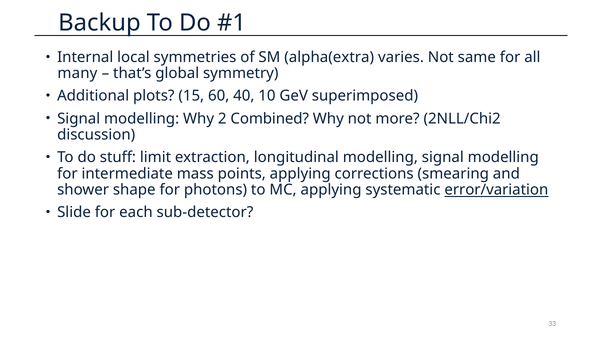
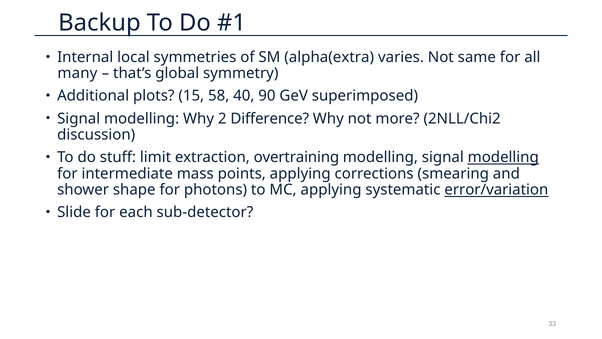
60: 60 -> 58
10: 10 -> 90
Combined: Combined -> Difference
longitudinal: longitudinal -> overtraining
modelling at (503, 157) underline: none -> present
